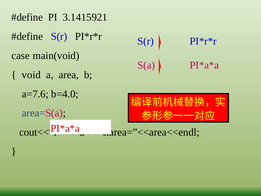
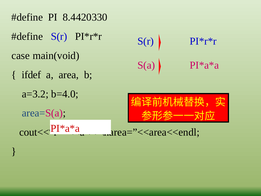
3.1415921: 3.1415921 -> 8.4420330
void: void -> ifdef
a=7.6: a=7.6 -> a=3.2
